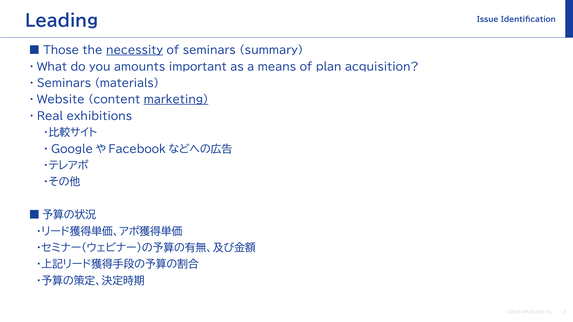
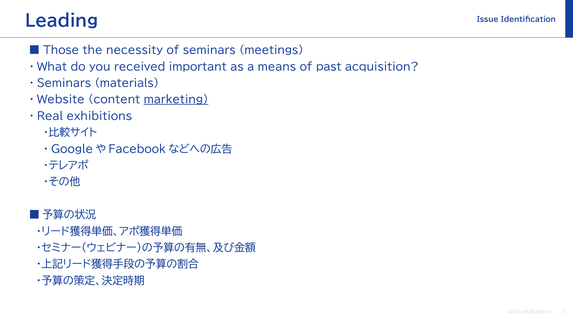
necessity underline: present -> none
summary: summary -> meetings
amounts: amounts -> received
plan: plan -> past
